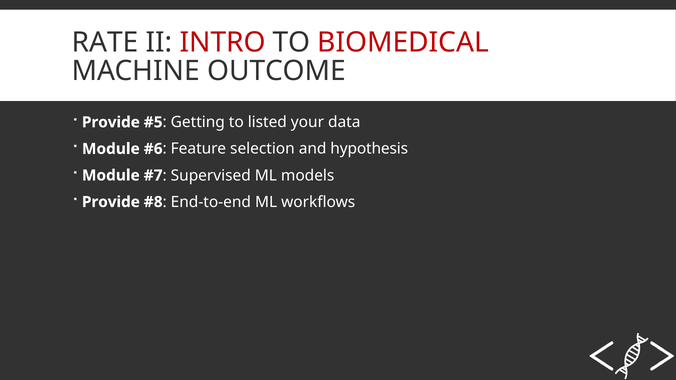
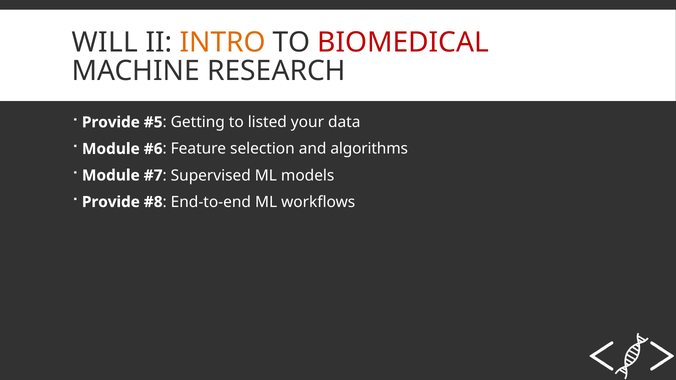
RATE: RATE -> WILL
INTRO colour: red -> orange
OUTCOME: OUTCOME -> RESEARCH
hypothesis: hypothesis -> algorithms
